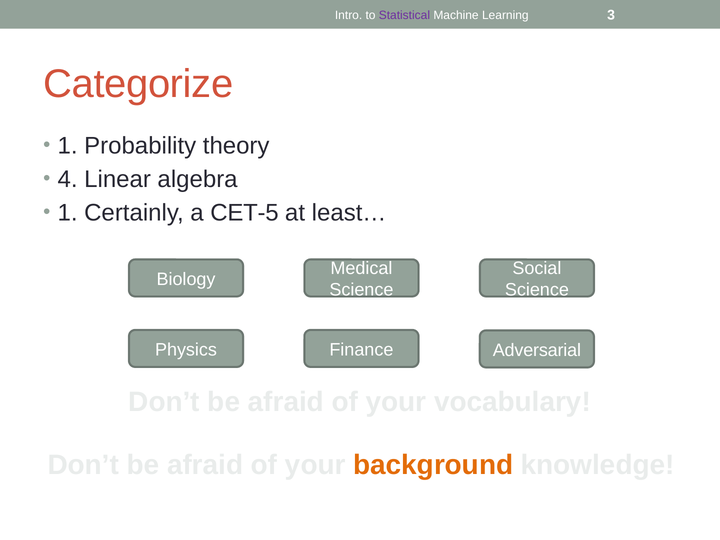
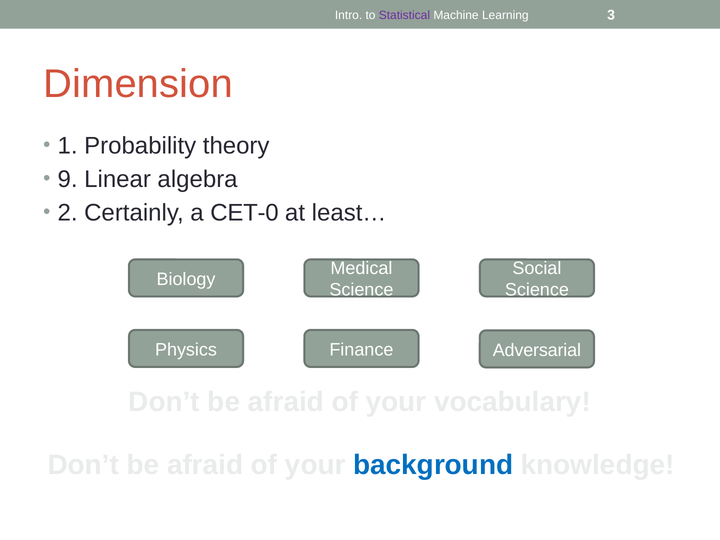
Categorize: Categorize -> Dimension
4: 4 -> 9
1 at (68, 213): 1 -> 2
CET-5: CET-5 -> CET-0
background colour: orange -> blue
